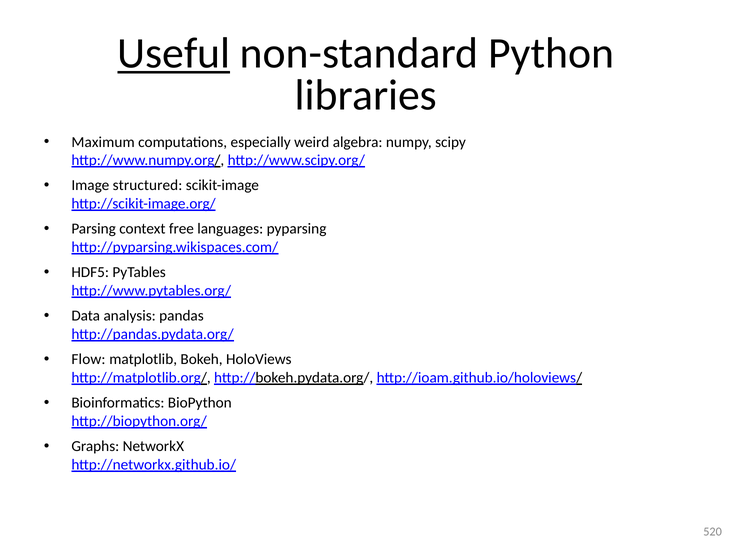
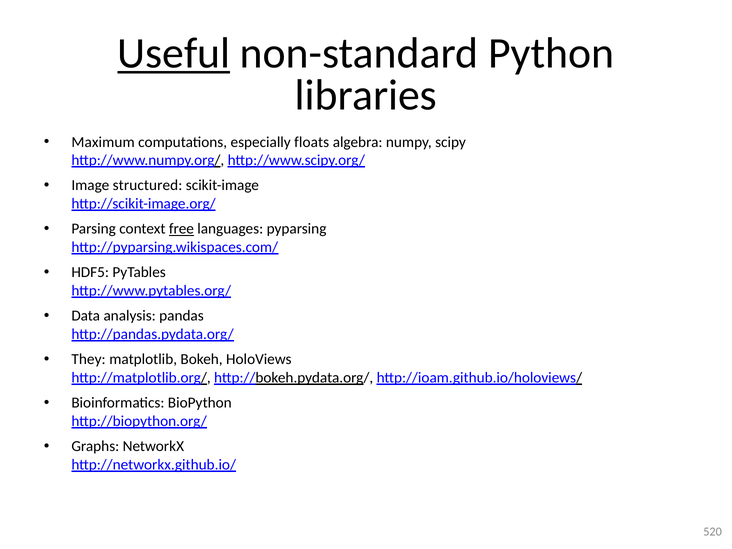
weird: weird -> floats
free underline: none -> present
Flow: Flow -> They
